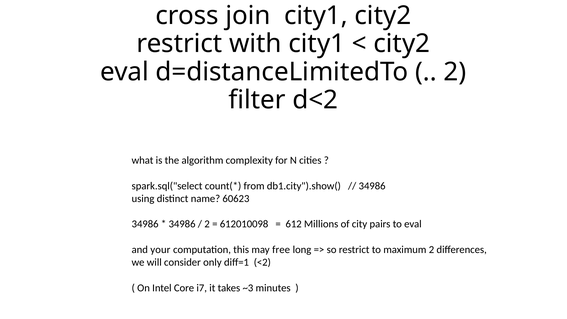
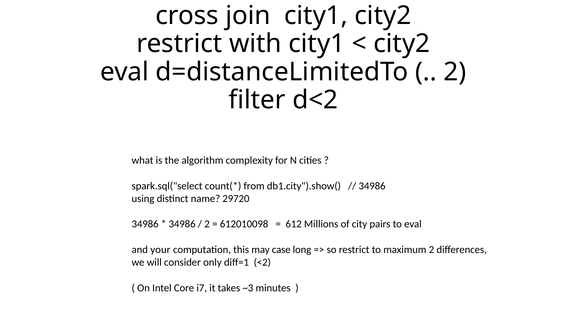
60623: 60623 -> 29720
free: free -> case
